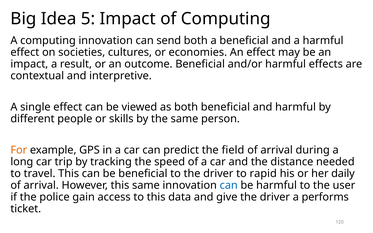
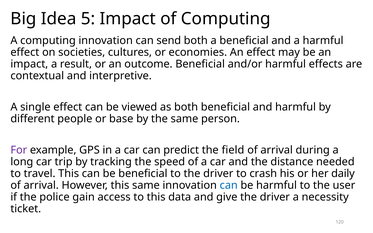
skills: skills -> base
For colour: orange -> purple
rapid: rapid -> crash
performs: performs -> necessity
